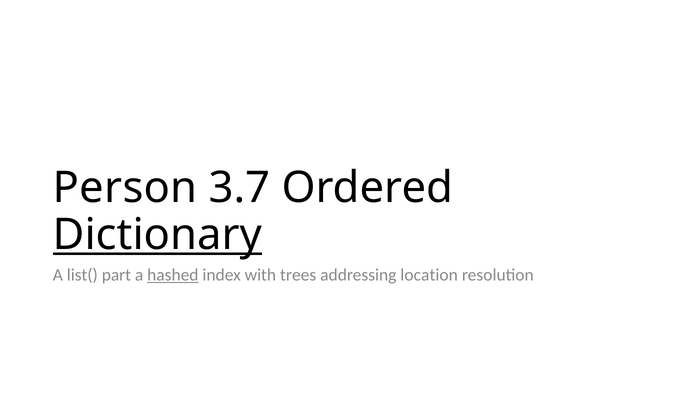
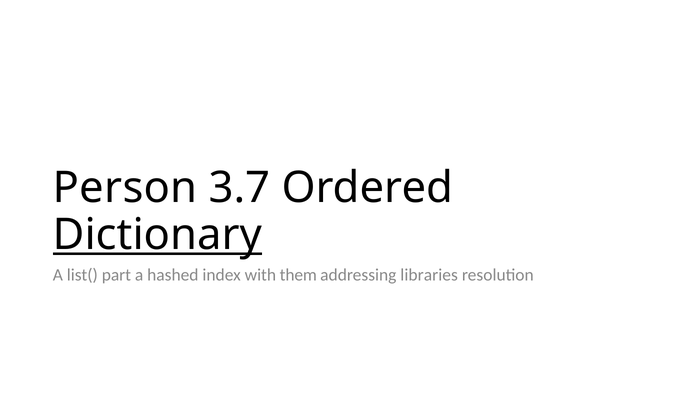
hashed underline: present -> none
trees: trees -> them
location: location -> libraries
